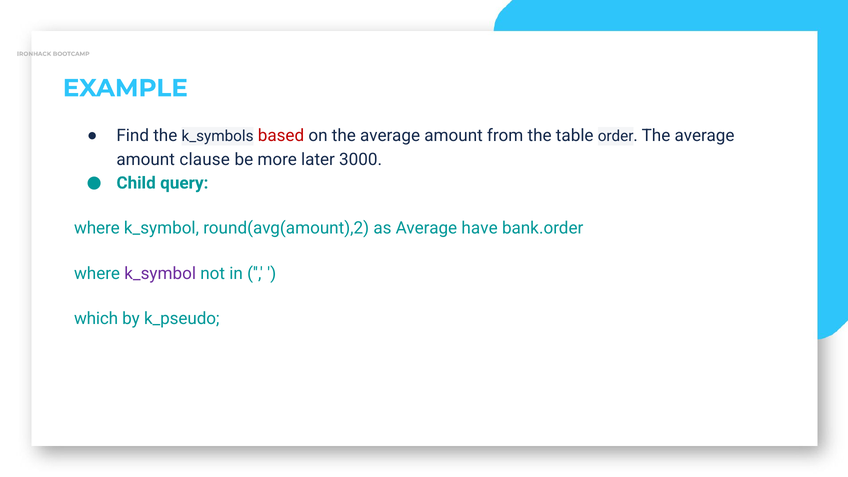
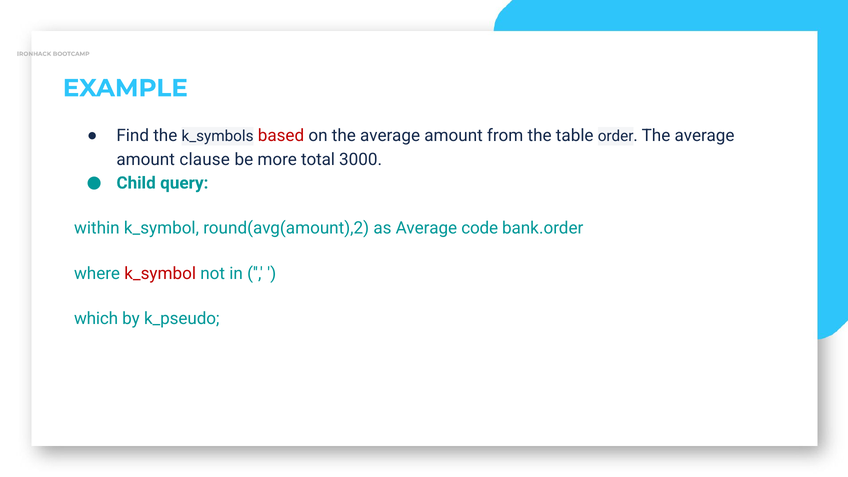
later: later -> total
where at (97, 228): where -> within
have: have -> code
k_symbol at (160, 273) colour: purple -> red
